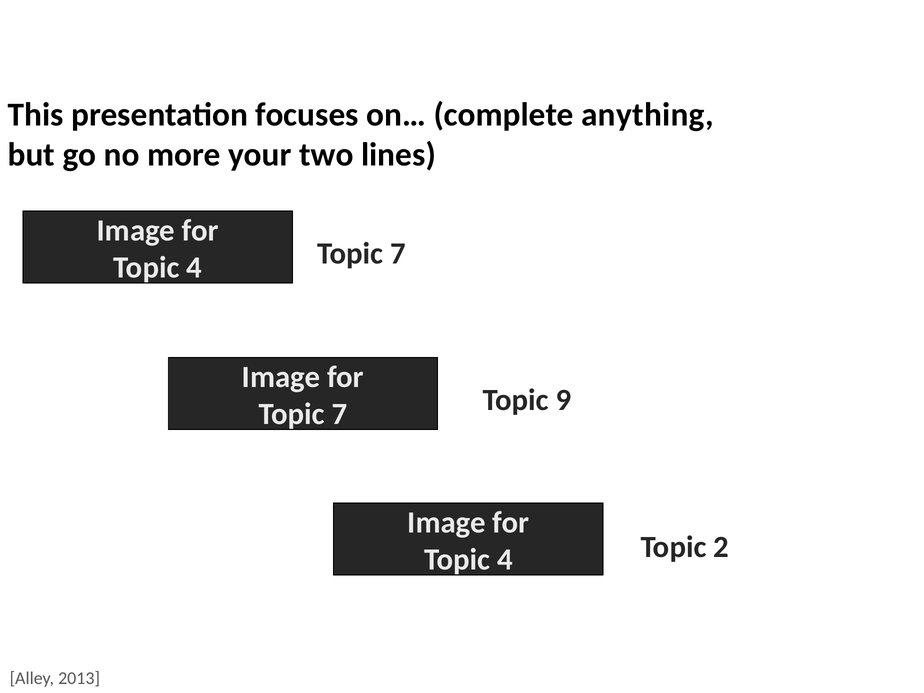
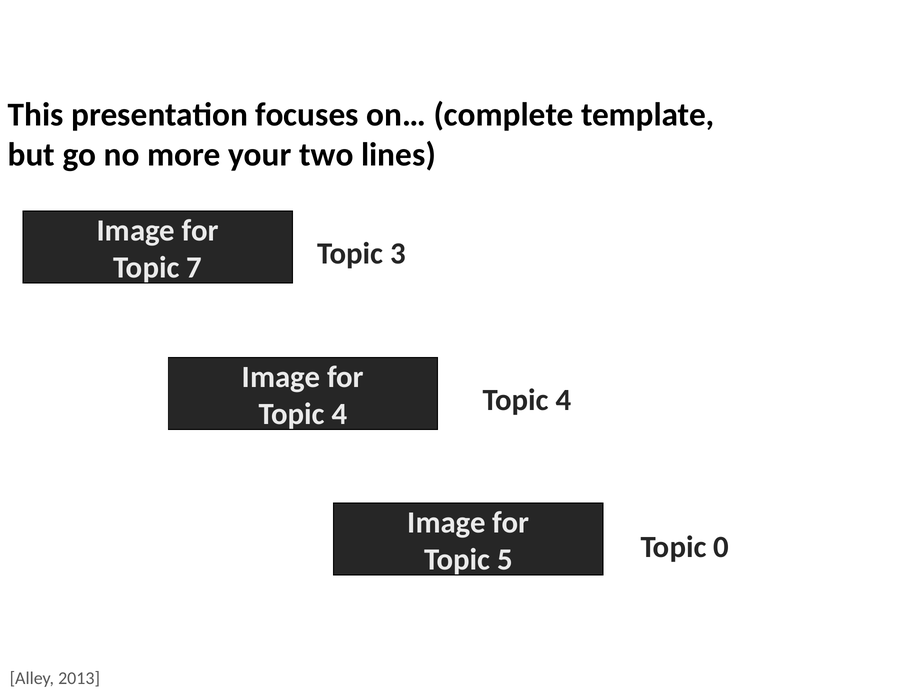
anything: anything -> template
7 at (398, 253): 7 -> 3
4 at (194, 268): 4 -> 7
9 at (563, 400): 9 -> 4
7 at (339, 414): 7 -> 4
2: 2 -> 0
4 at (505, 560): 4 -> 5
